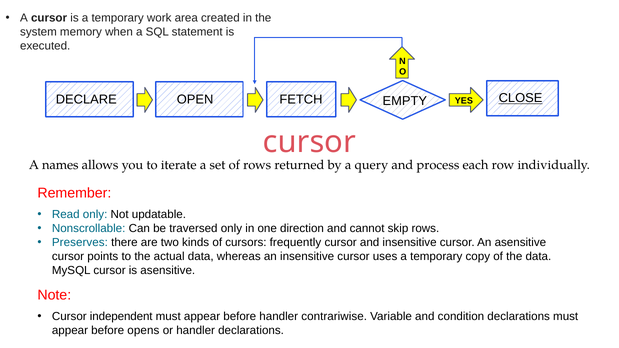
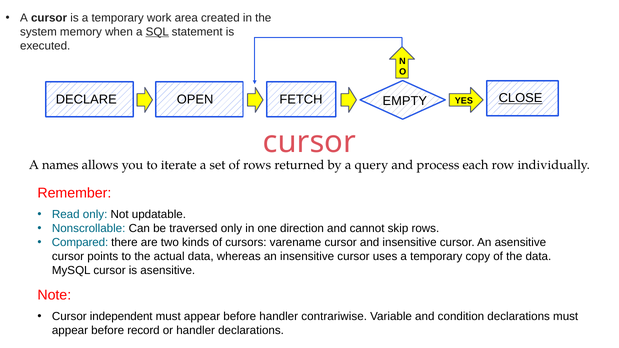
SQL underline: none -> present
Preserves: Preserves -> Compared
frequently: frequently -> varename
opens: opens -> record
